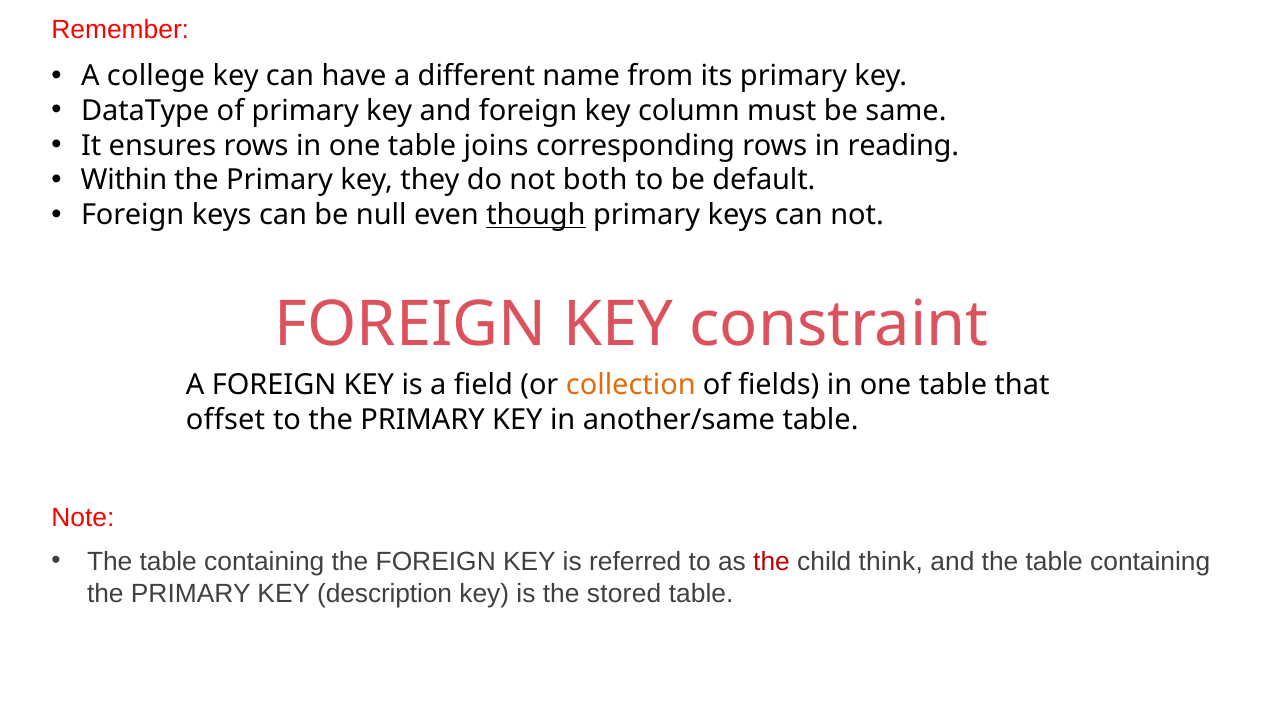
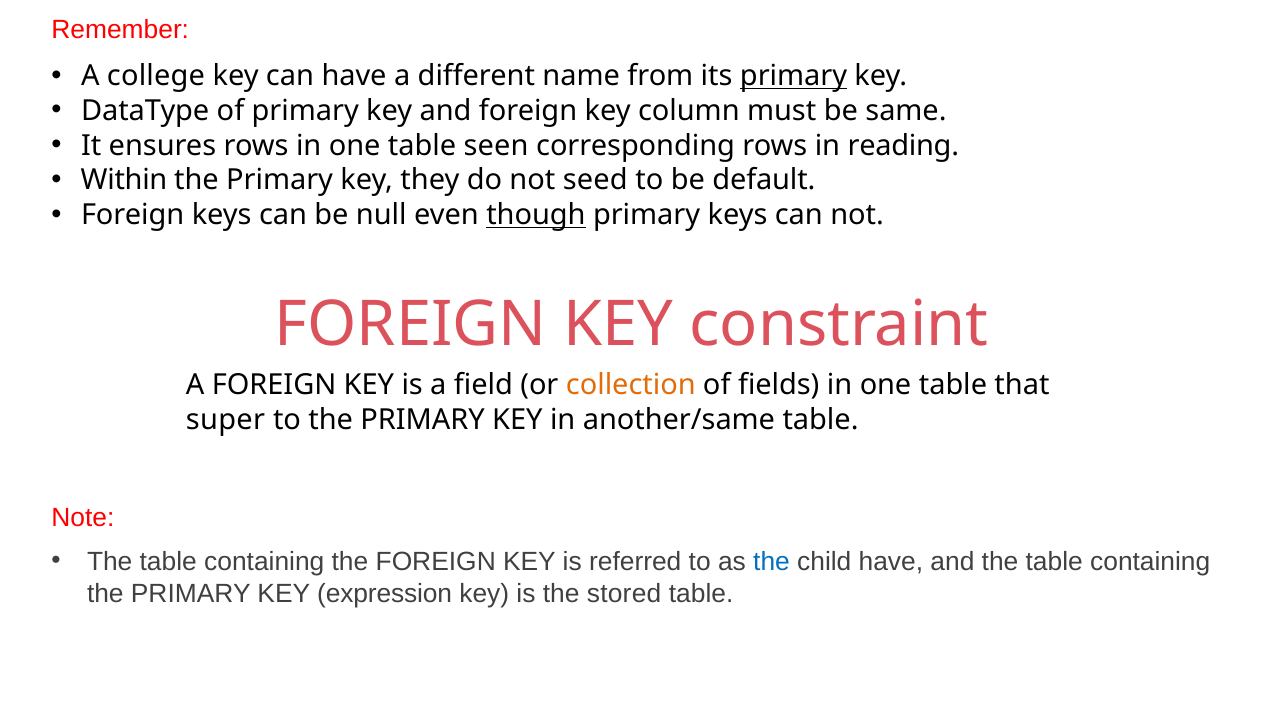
primary at (794, 76) underline: none -> present
joins: joins -> seen
both: both -> seed
offset: offset -> super
the at (772, 562) colour: red -> blue
child think: think -> have
description: description -> expression
